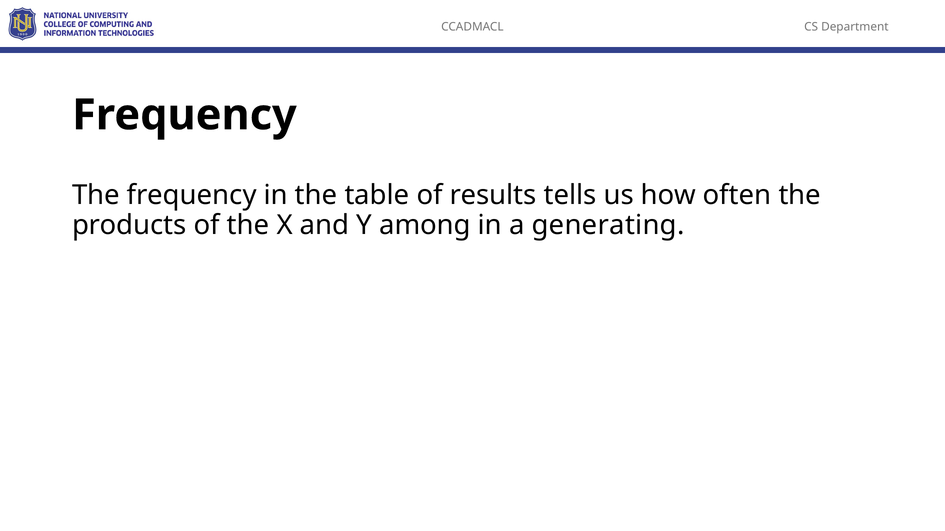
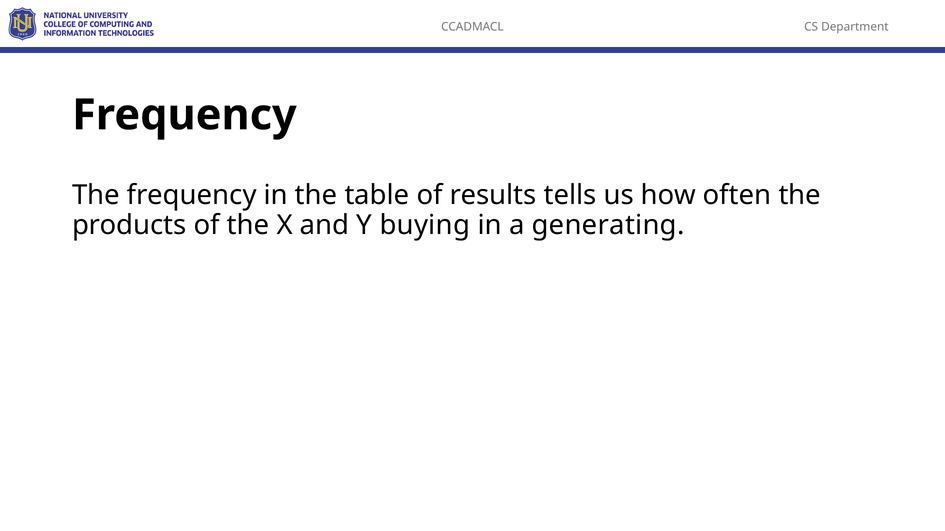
among: among -> buying
